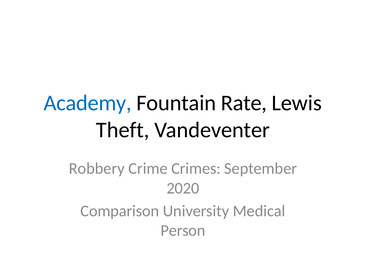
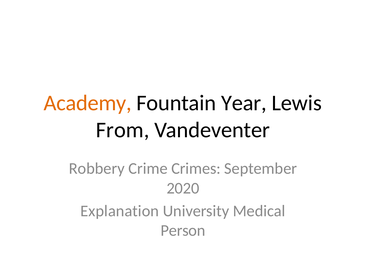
Academy colour: blue -> orange
Rate: Rate -> Year
Theft: Theft -> From
Comparison: Comparison -> Explanation
